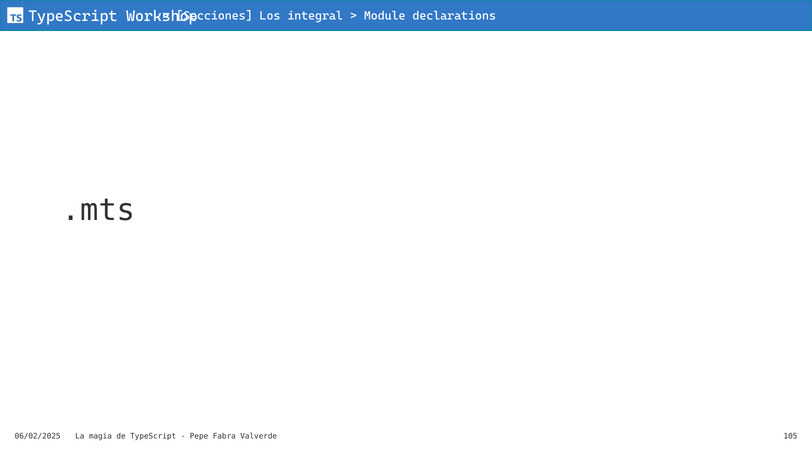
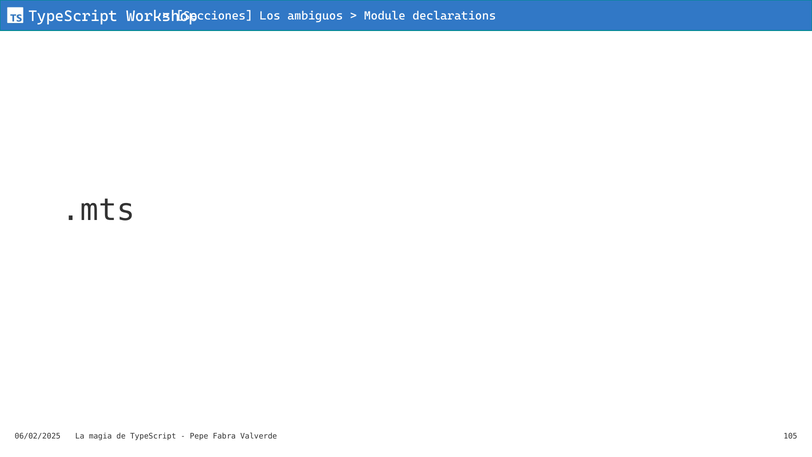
integral: integral -> ambiguos
